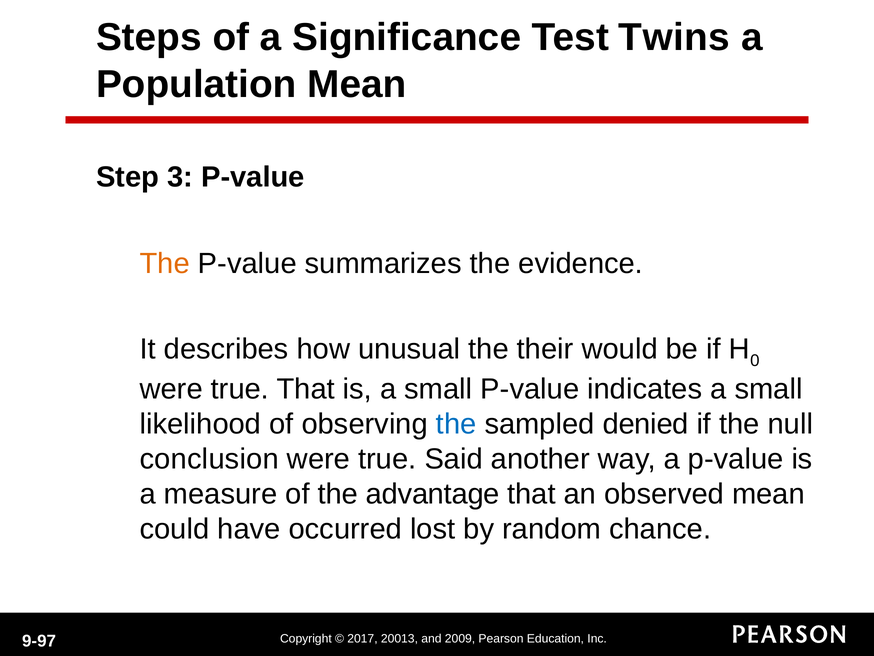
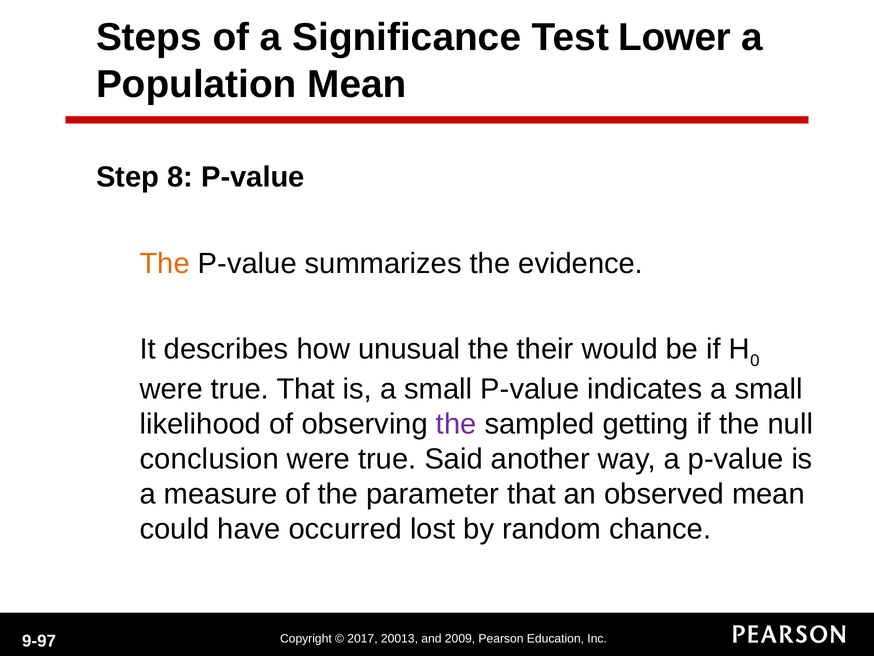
Twins: Twins -> Lower
3: 3 -> 8
the at (456, 424) colour: blue -> purple
denied: denied -> getting
advantage: advantage -> parameter
